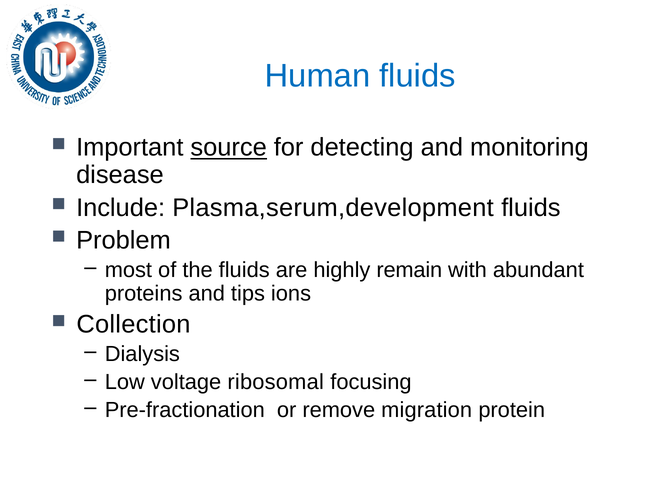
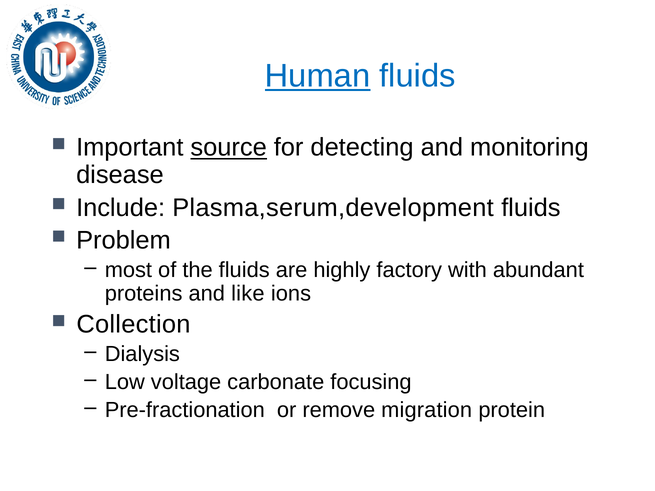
Human underline: none -> present
remain: remain -> factory
tips: tips -> like
ribosomal: ribosomal -> carbonate
